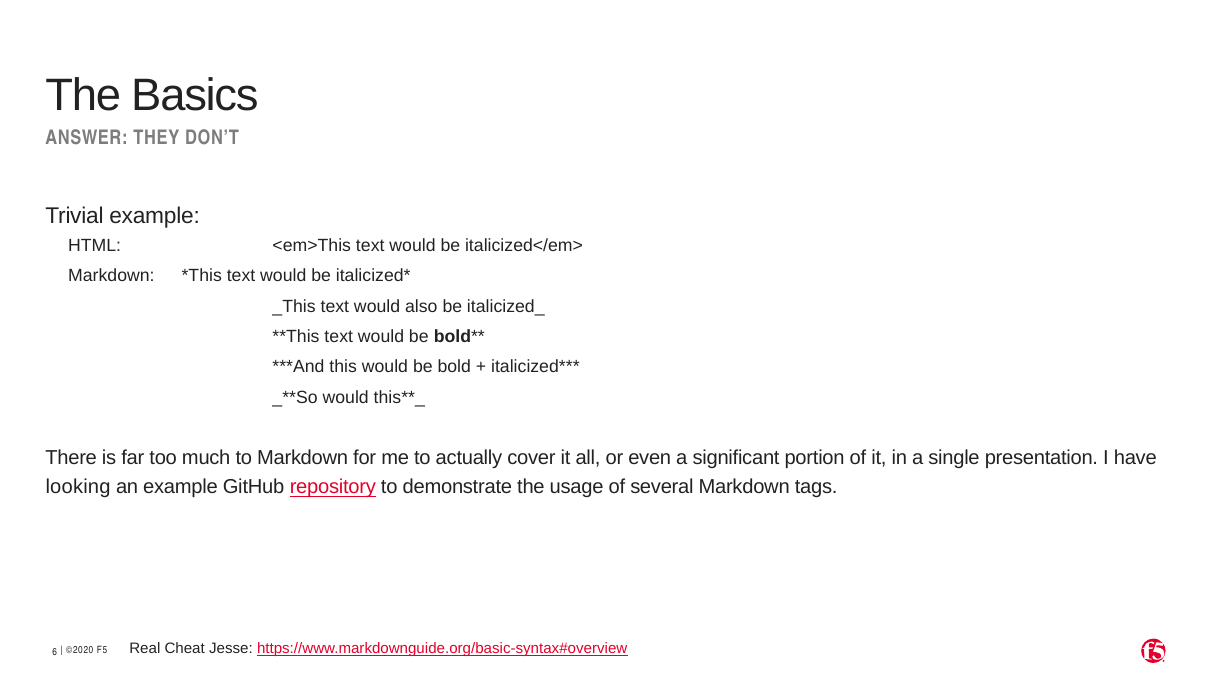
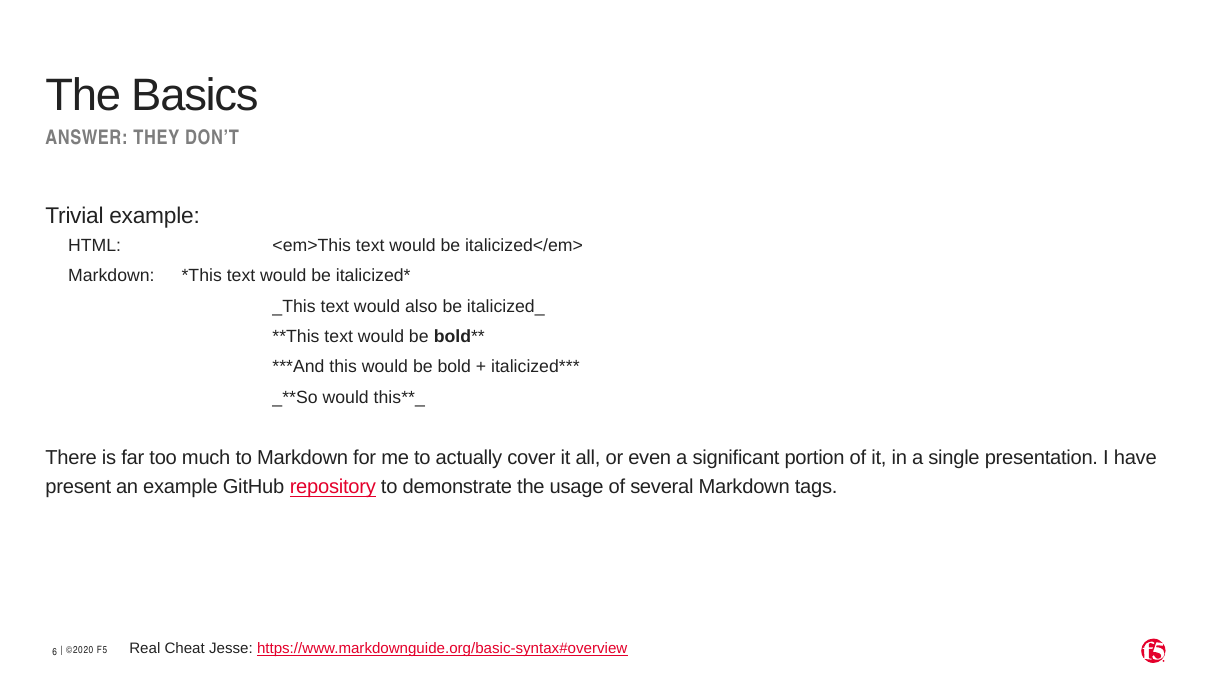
looking: looking -> present
